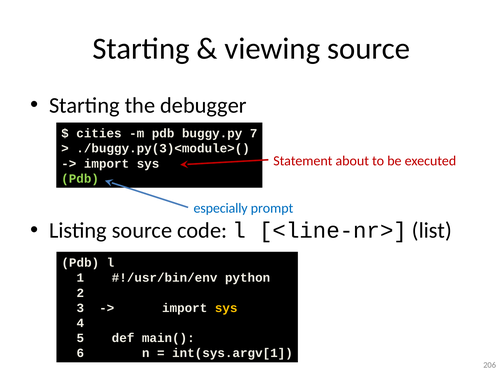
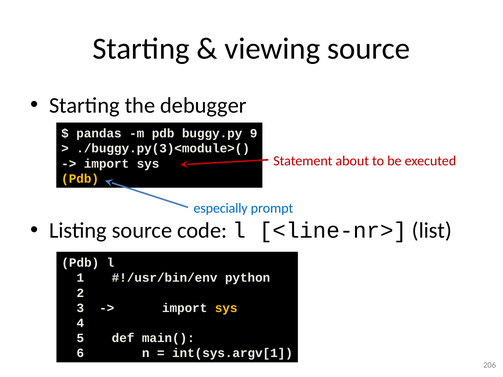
cities: cities -> pandas
7: 7 -> 9
Pdb at (80, 179) colour: light green -> yellow
